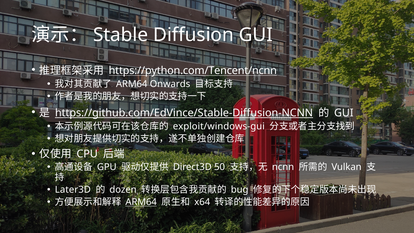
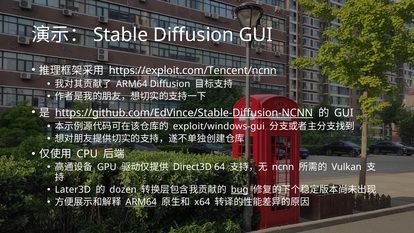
https://python.com/Tencent/ncnn: https://python.com/Tencent/ncnn -> https://exploit.com/Tencent/ncnn
ARM64 Onwards: Onwards -> Diffusion
50: 50 -> 64
bug underline: none -> present
